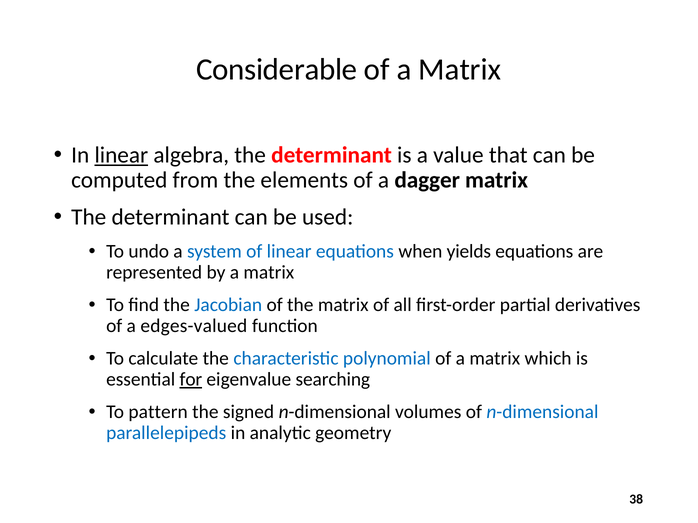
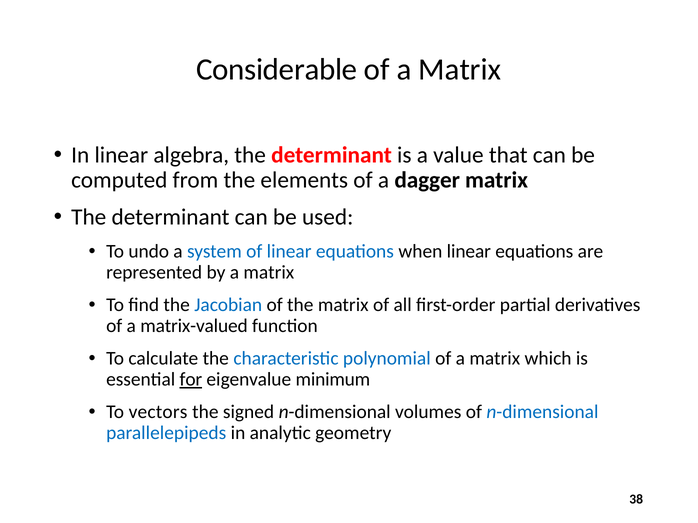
linear at (121, 155) underline: present -> none
when yields: yields -> linear
edges-valued: edges-valued -> matrix-valued
searching: searching -> minimum
pattern: pattern -> vectors
